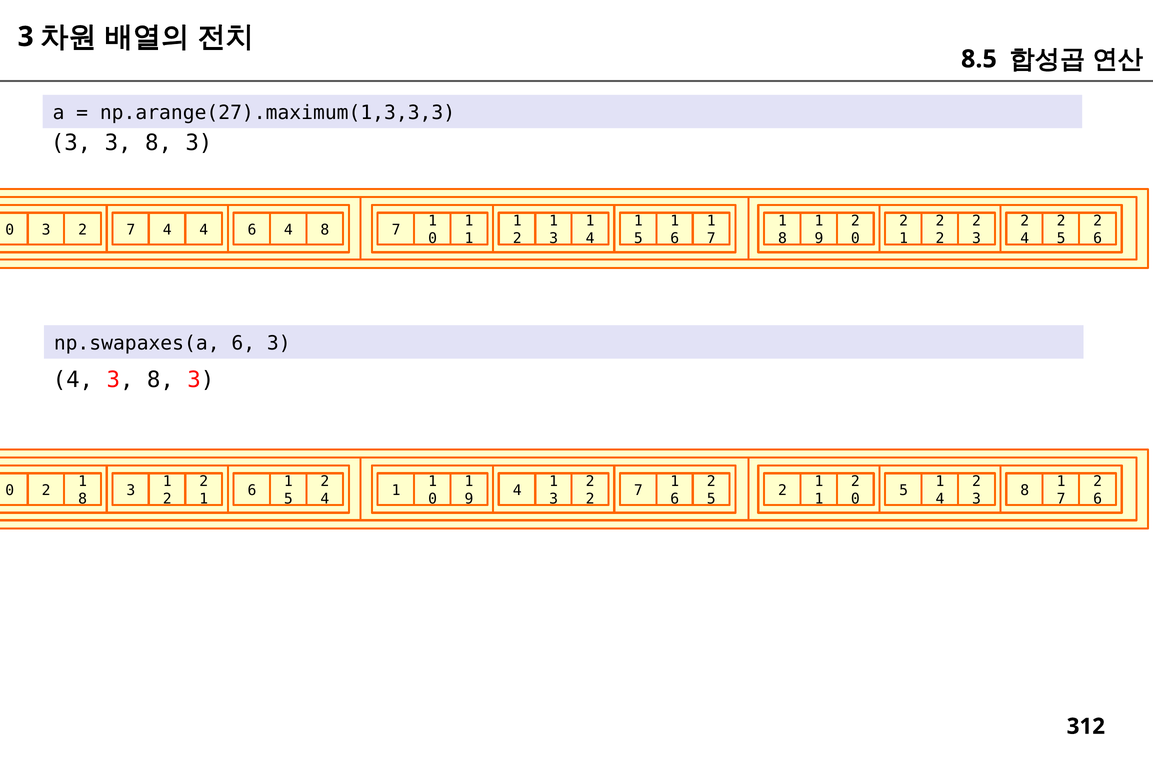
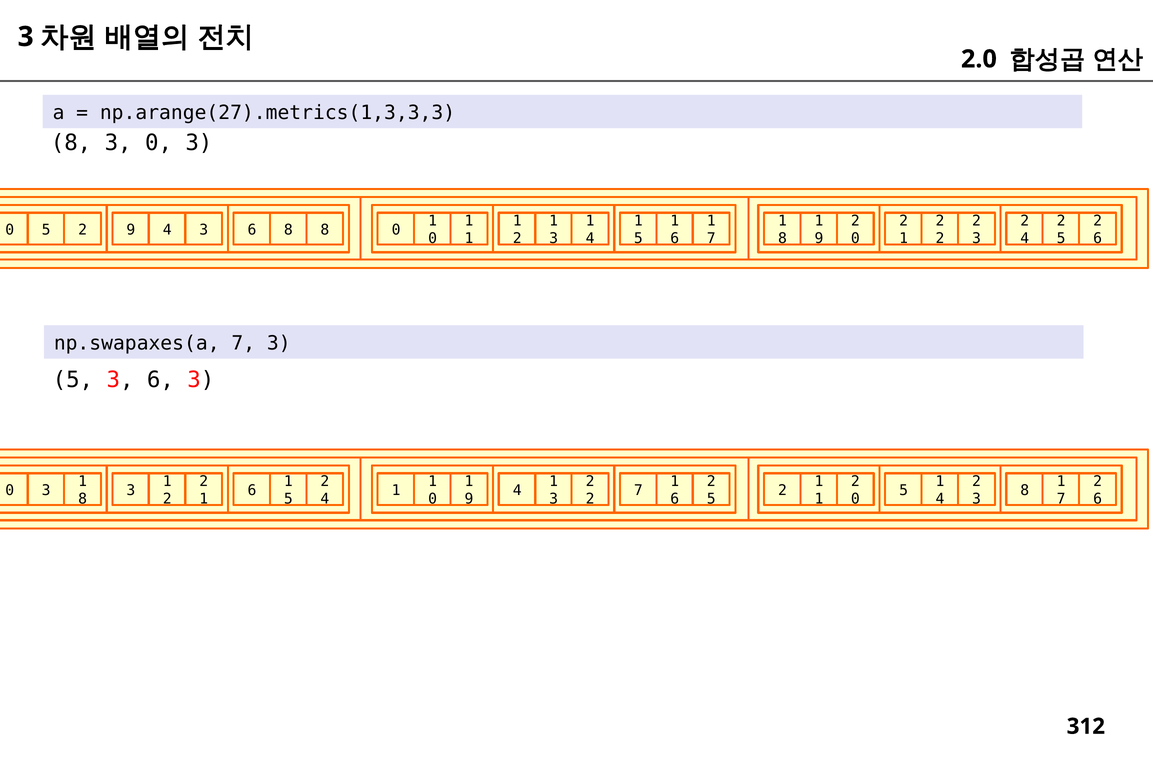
8.5: 8.5 -> 2.0
np.arange(27).maximum(1,3,3,3: np.arange(27).maximum(1,3,3,3 -> np.arange(27).metrics(1,3,3,3
3 at (71, 143): 3 -> 8
8 at (159, 143): 8 -> 0
3 at (46, 230): 3 -> 5
7 at (131, 230): 7 -> 9
4 4: 4 -> 3
6 4: 4 -> 8
8 7: 7 -> 0
np.swapaxes(a 6: 6 -> 7
4 at (73, 380): 4 -> 5
8 at (160, 380): 8 -> 6
2 at (46, 490): 2 -> 3
